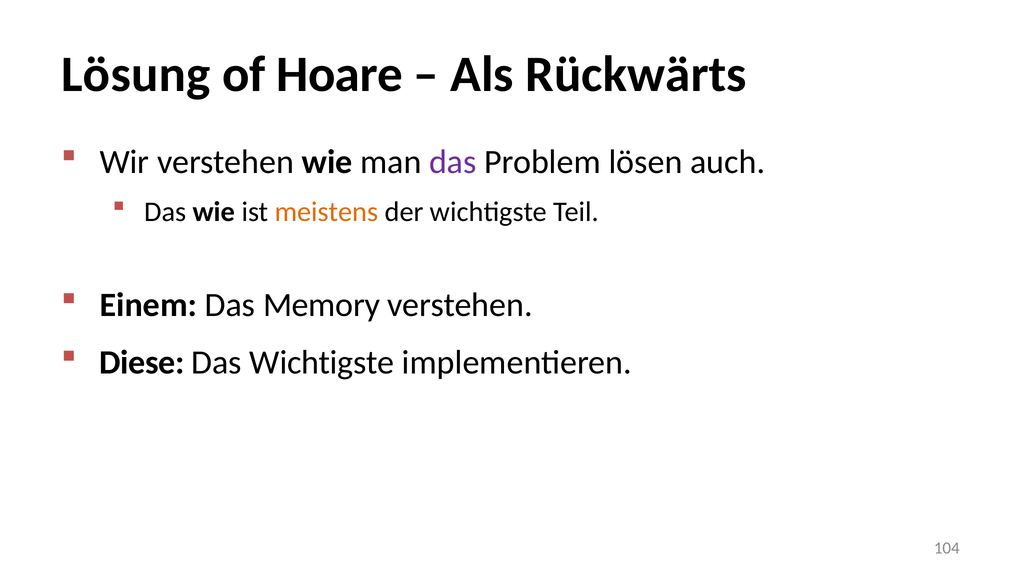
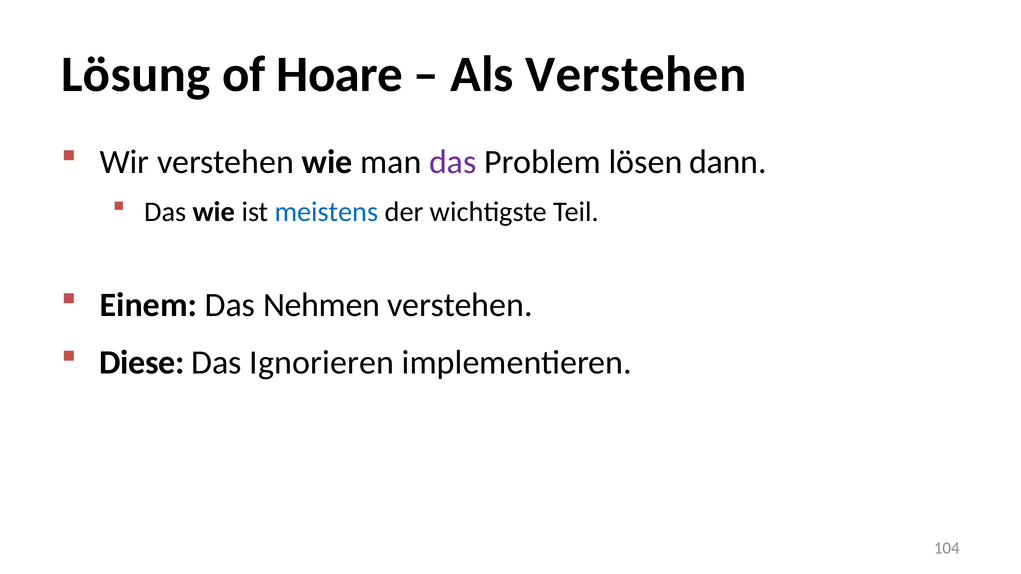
Als Rückwärts: Rückwärts -> Verstehen
auch: auch -> dann
meistens colour: orange -> blue
Memory: Memory -> Nehmen
Das Wichtigste: Wichtigste -> Ignorieren
